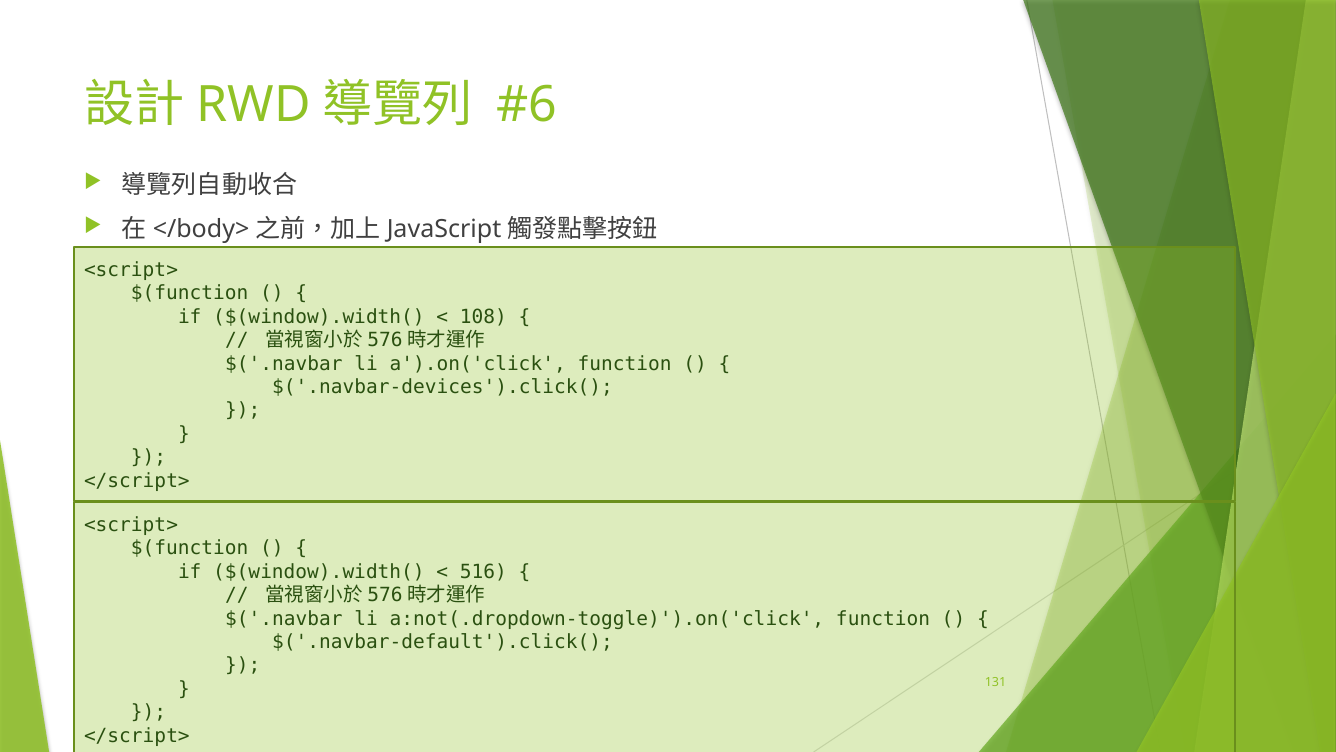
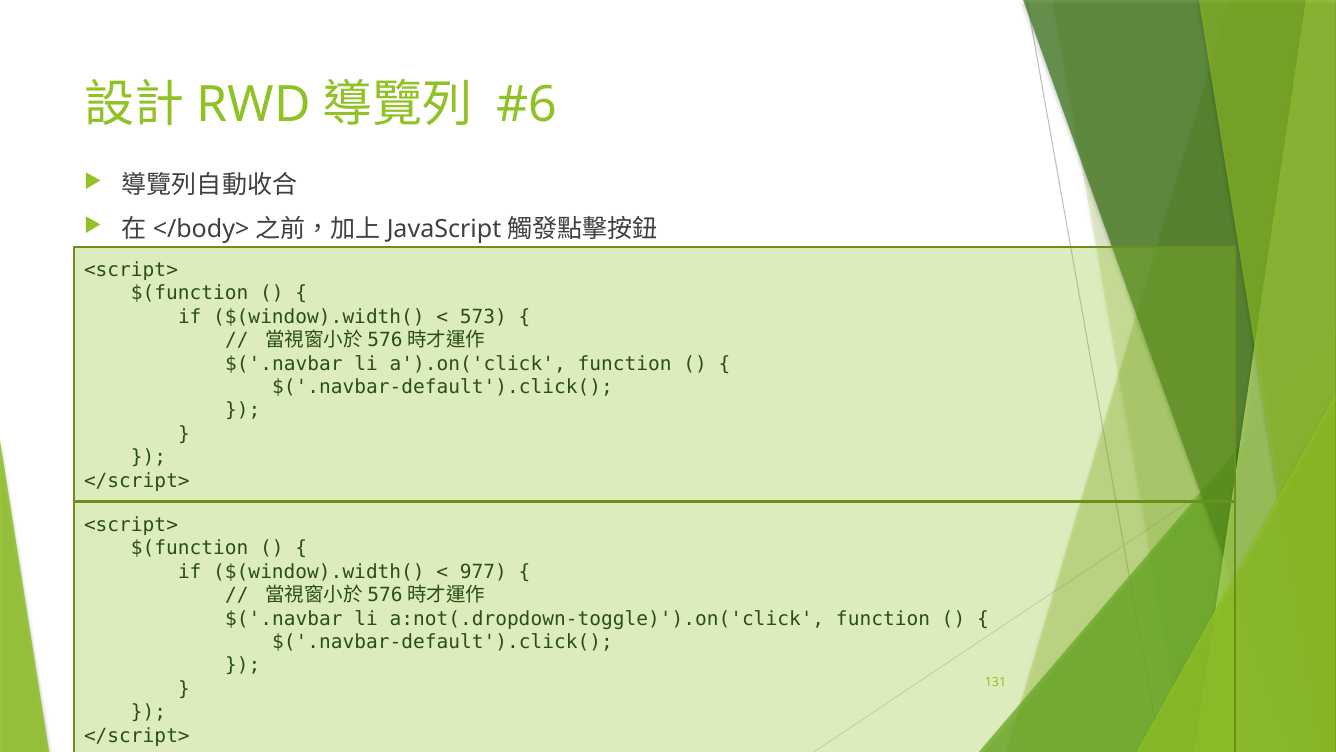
108: 108 -> 573
$('.navbar-devices').click( at (443, 387): $('.navbar-devices').click( -> $('.navbar-default').click(
516: 516 -> 977
